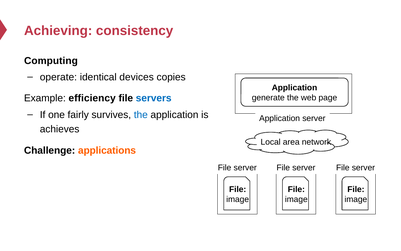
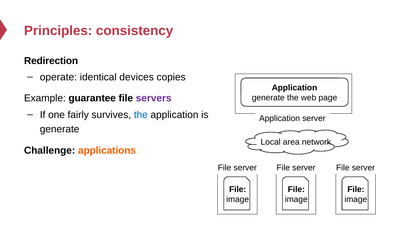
Achieving: Achieving -> Principles
Computing: Computing -> Redirection
efficiency: efficiency -> guarantee
servers colour: blue -> purple
achieves at (60, 129): achieves -> generate
